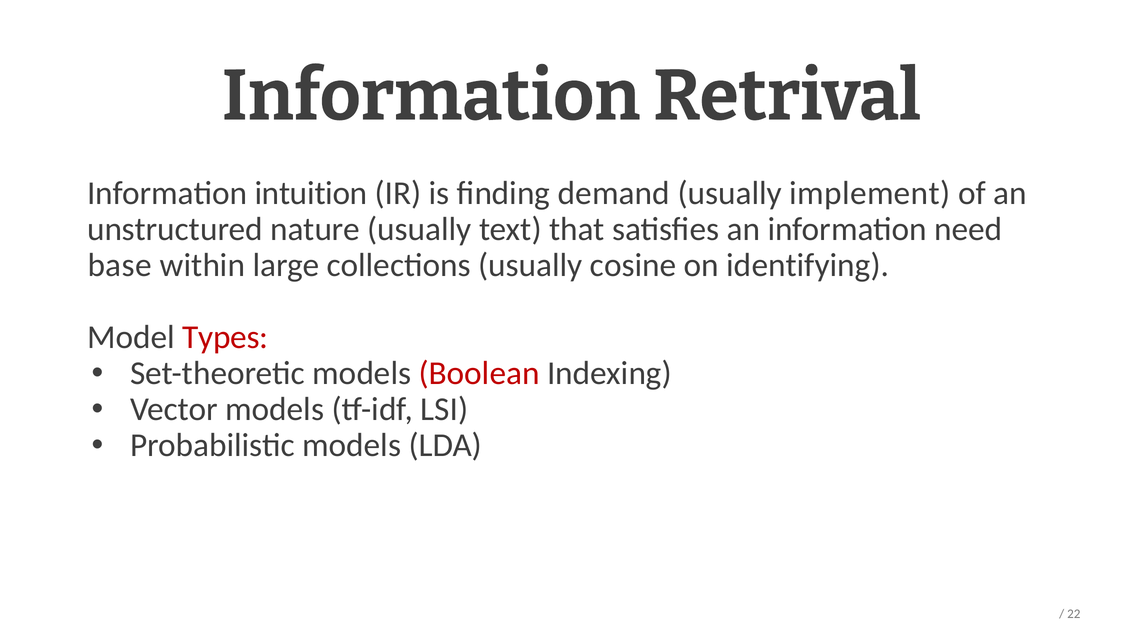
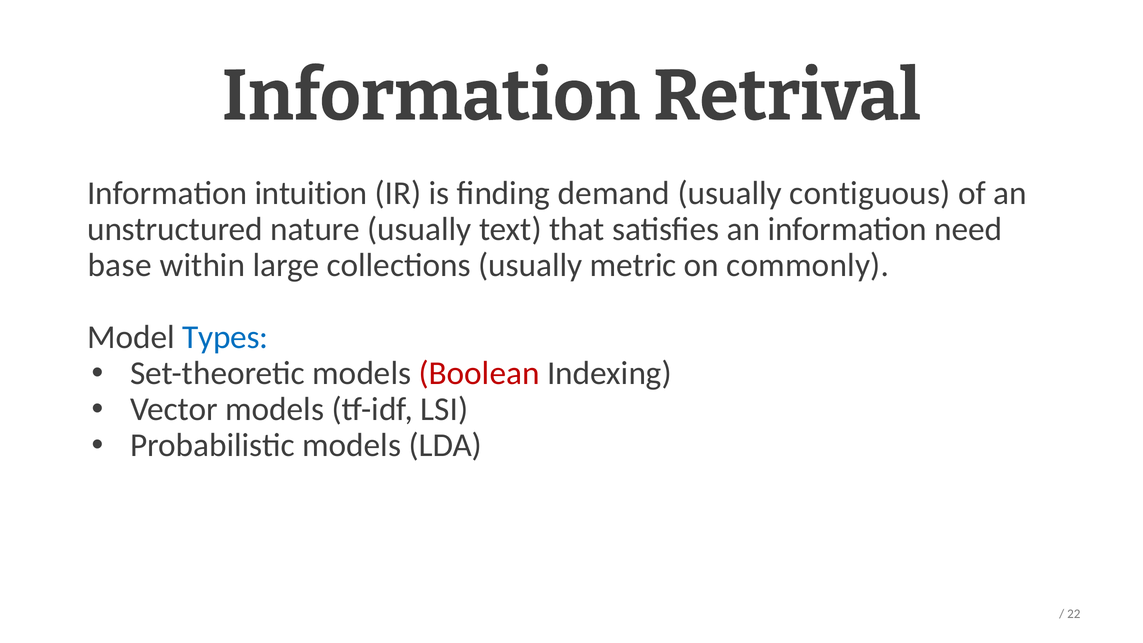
implement: implement -> contiguous
cosine: cosine -> metric
identifying: identifying -> commonly
Types colour: red -> blue
